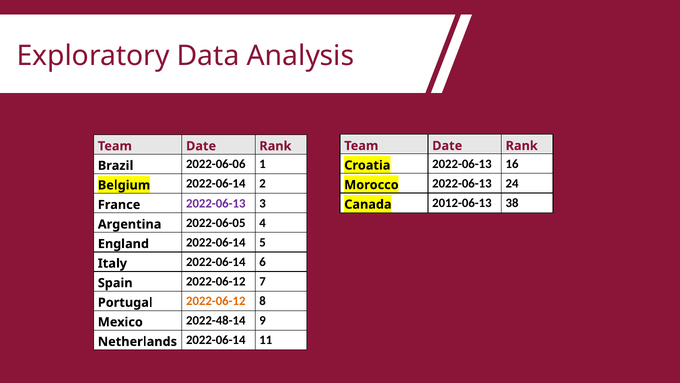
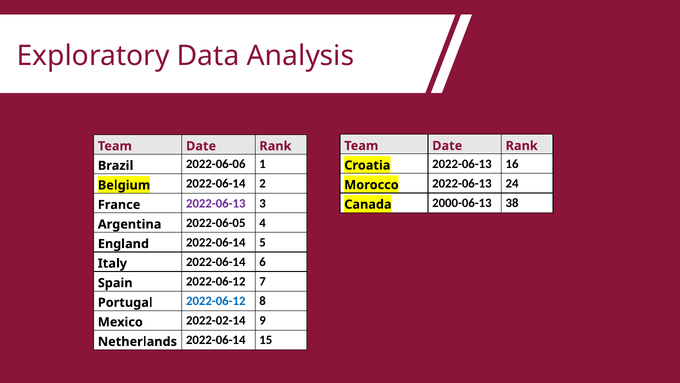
2012-06-13: 2012-06-13 -> 2000-06-13
2022-06-12 at (216, 301) colour: orange -> blue
2022-48-14: 2022-48-14 -> 2022-02-14
11: 11 -> 15
